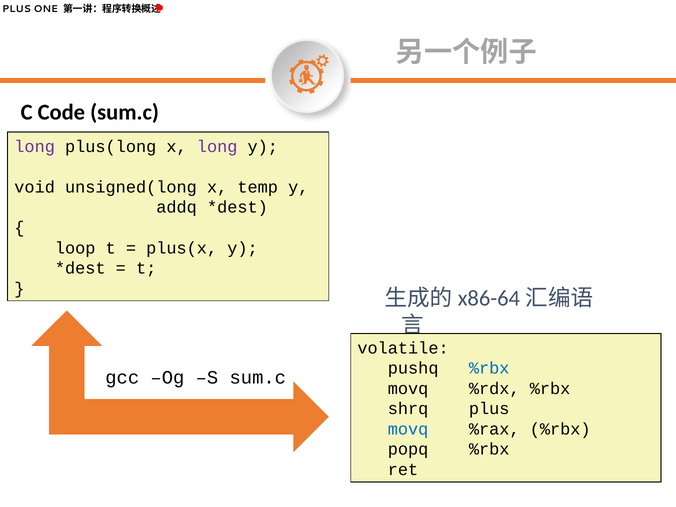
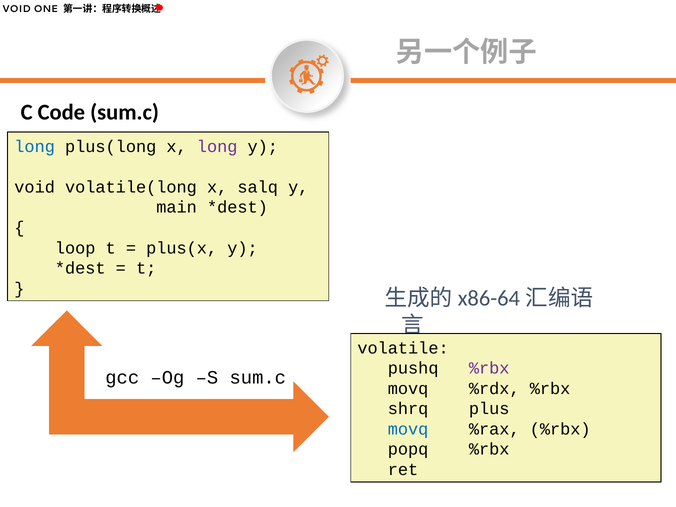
PLUS at (17, 9): PLUS -> VOID
long at (35, 147) colour: purple -> blue
unsigned(long: unsigned(long -> volatile(long
temp: temp -> salq
addq: addq -> main
%rbx at (489, 368) colour: blue -> purple
